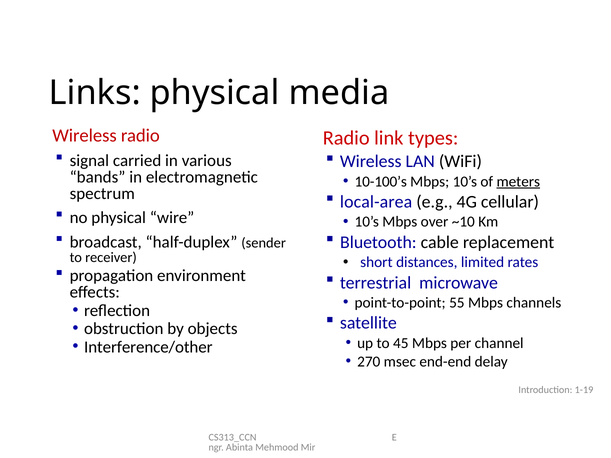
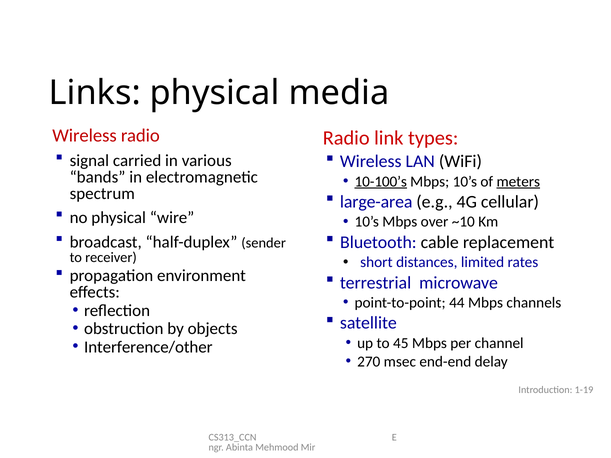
10-100’s underline: none -> present
local-area: local-area -> large-area
55: 55 -> 44
